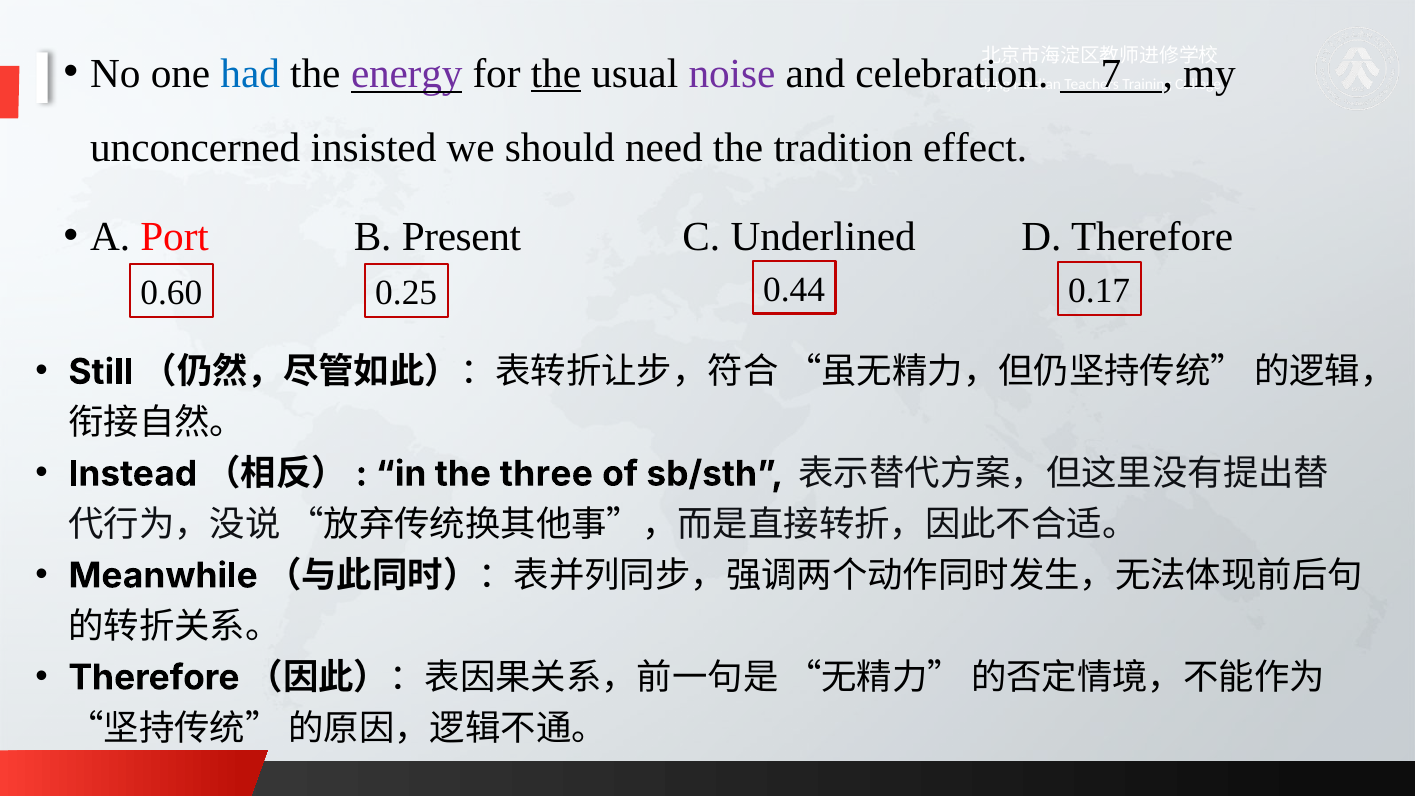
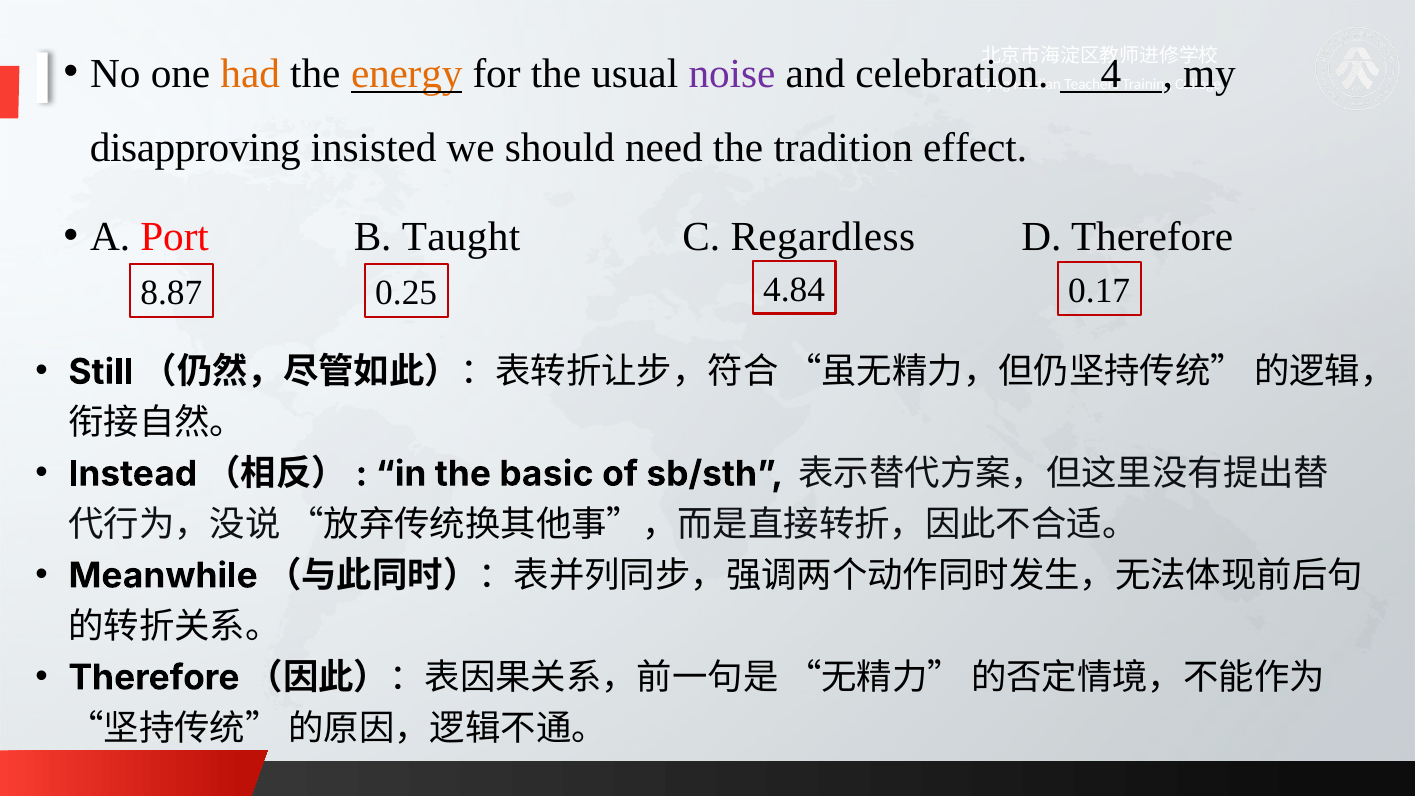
had colour: blue -> orange
energy colour: purple -> orange
the at (556, 73) underline: present -> none
7: 7 -> 4
unconcerned: unconcerned -> disapproving
Present: Present -> Taught
Underlined: Underlined -> Regardless
0.60: 0.60 -> 8.87
0.44: 0.44 -> 4.84
three: three -> basic
